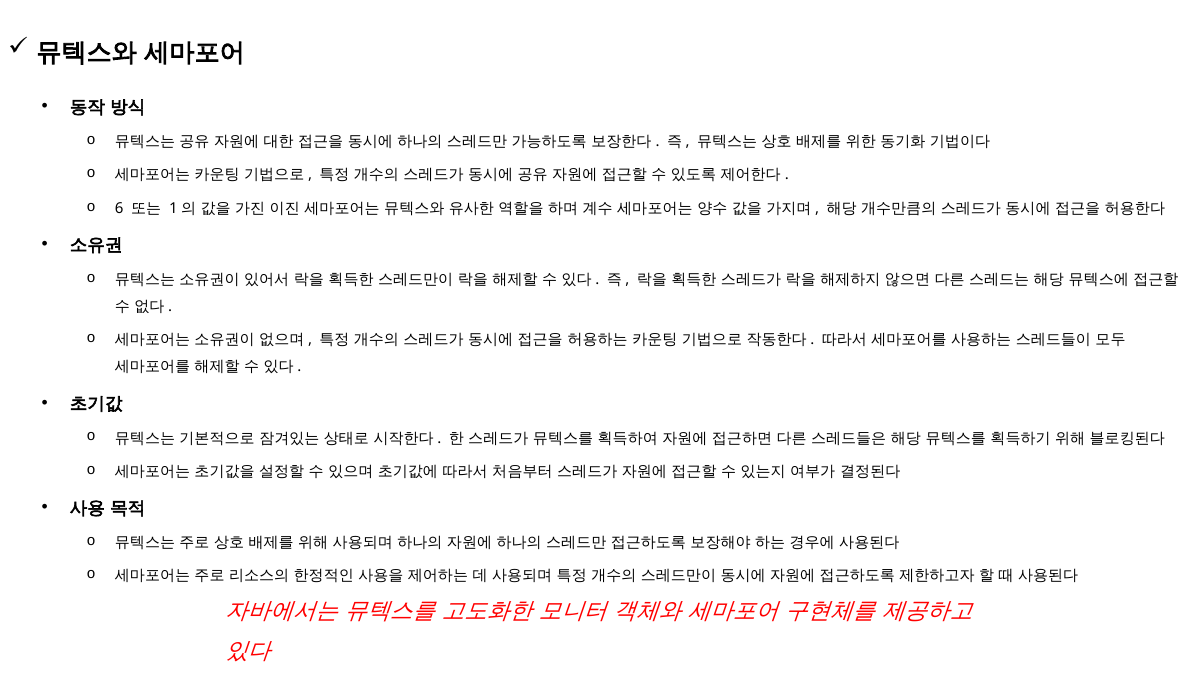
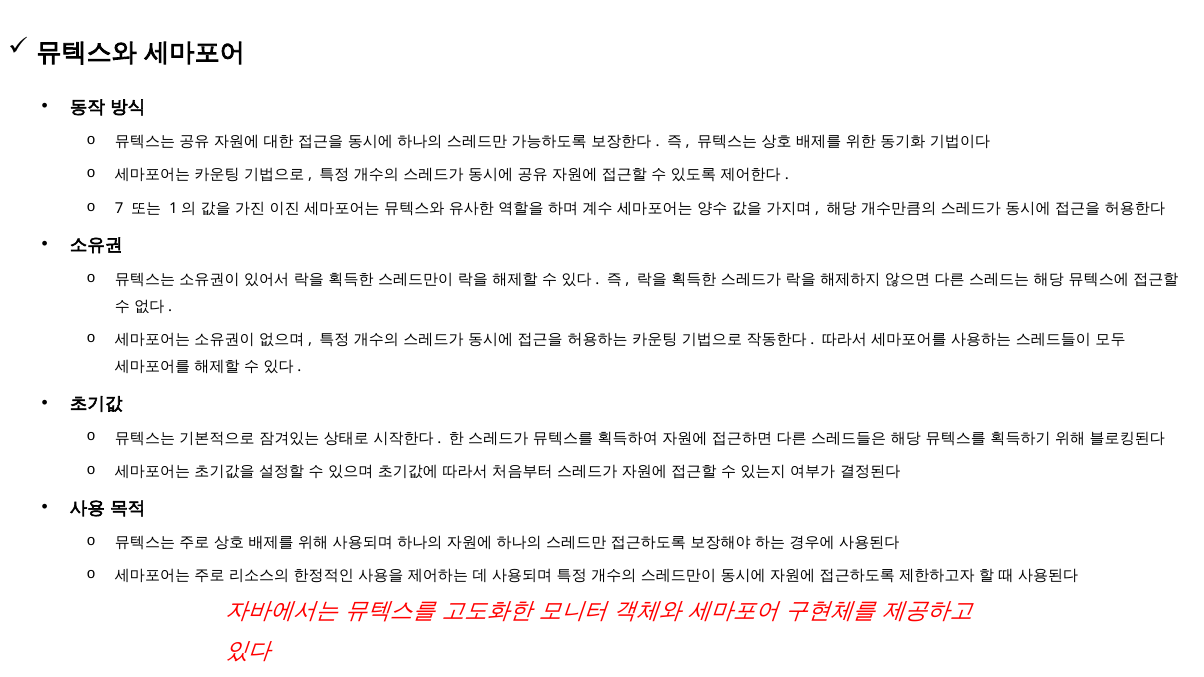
6: 6 -> 7
